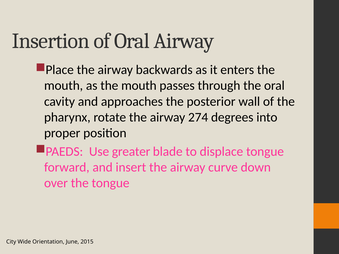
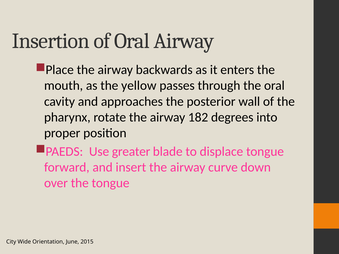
as the mouth: mouth -> yellow
274: 274 -> 182
